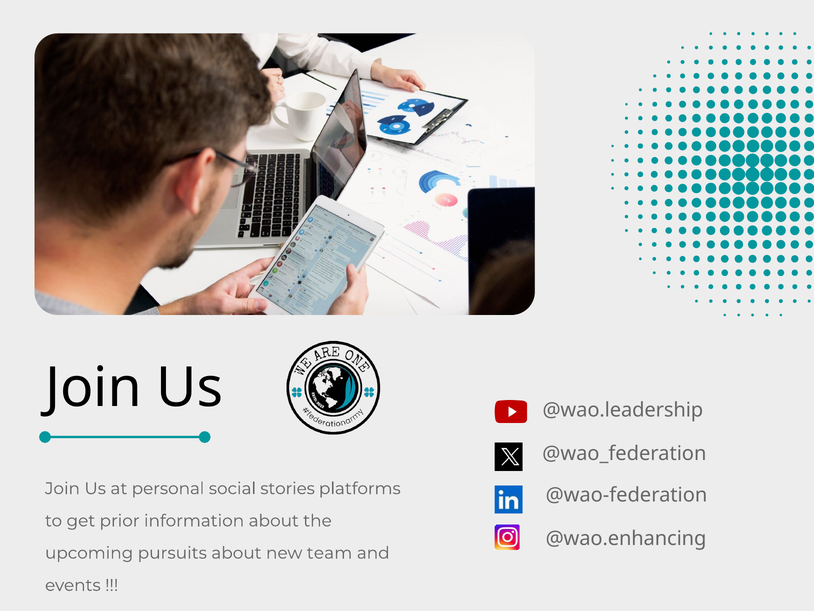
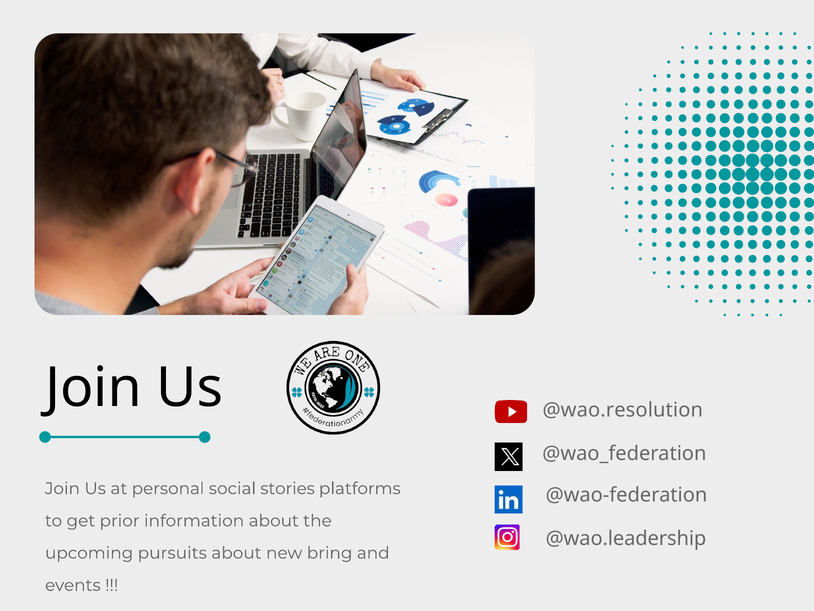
@wao.leadership: @wao.leadership -> @wao.resolution
@wao.enhancing: @wao.enhancing -> @wao.leadership
team: team -> bring
